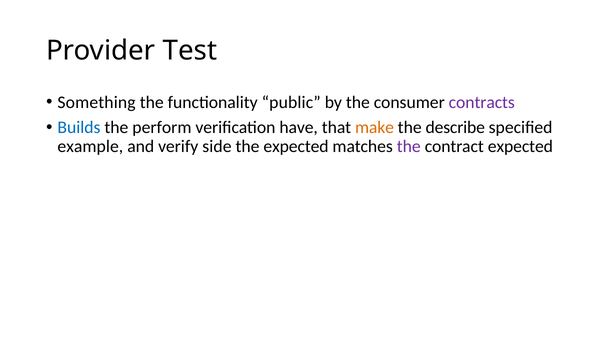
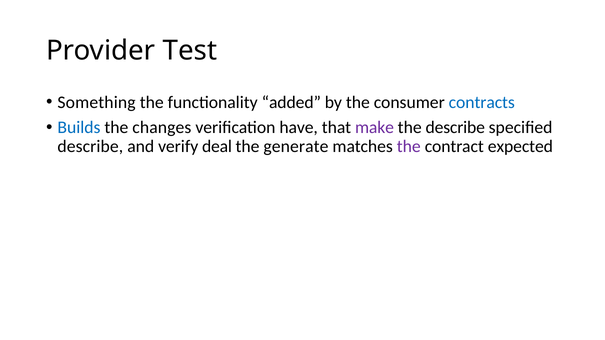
public: public -> added
contracts colour: purple -> blue
perform: perform -> changes
make colour: orange -> purple
example at (90, 147): example -> describe
side: side -> deal
the expected: expected -> generate
